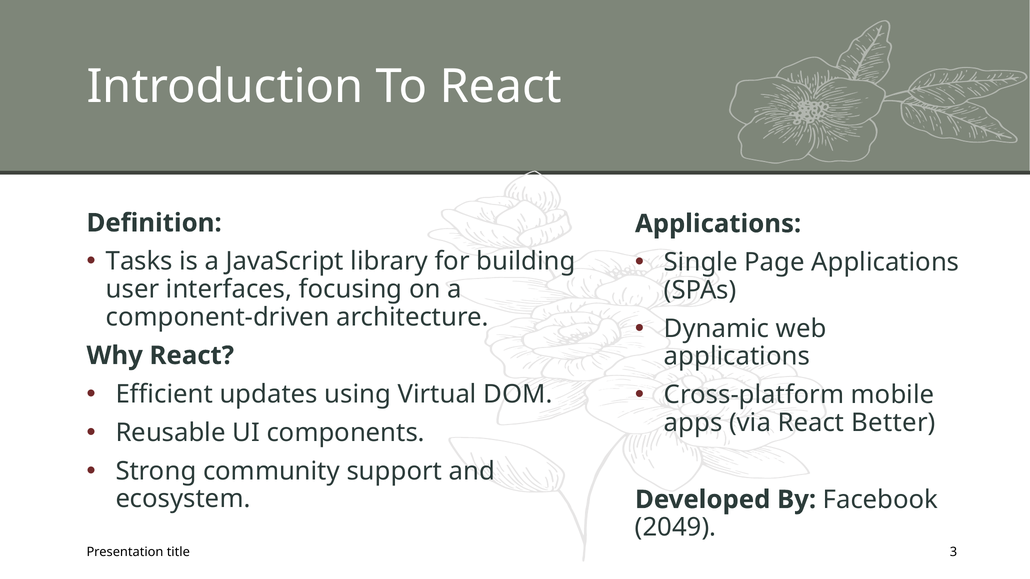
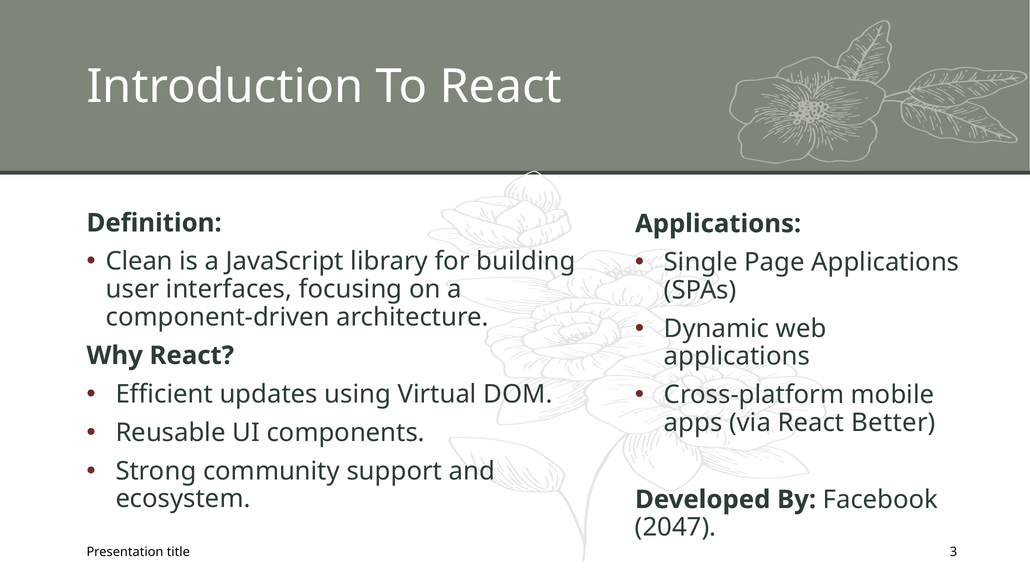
Tasks: Tasks -> Clean
2049: 2049 -> 2047
